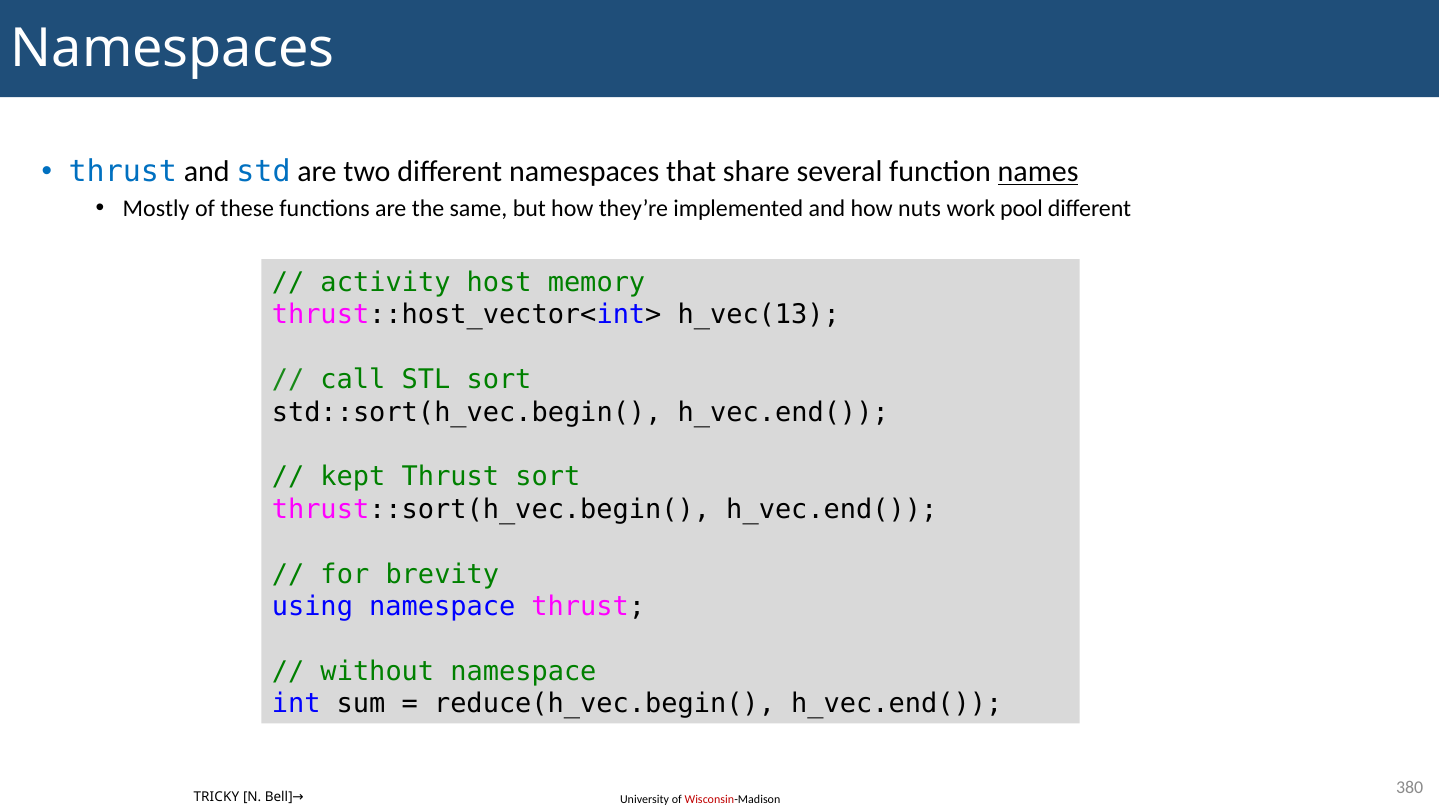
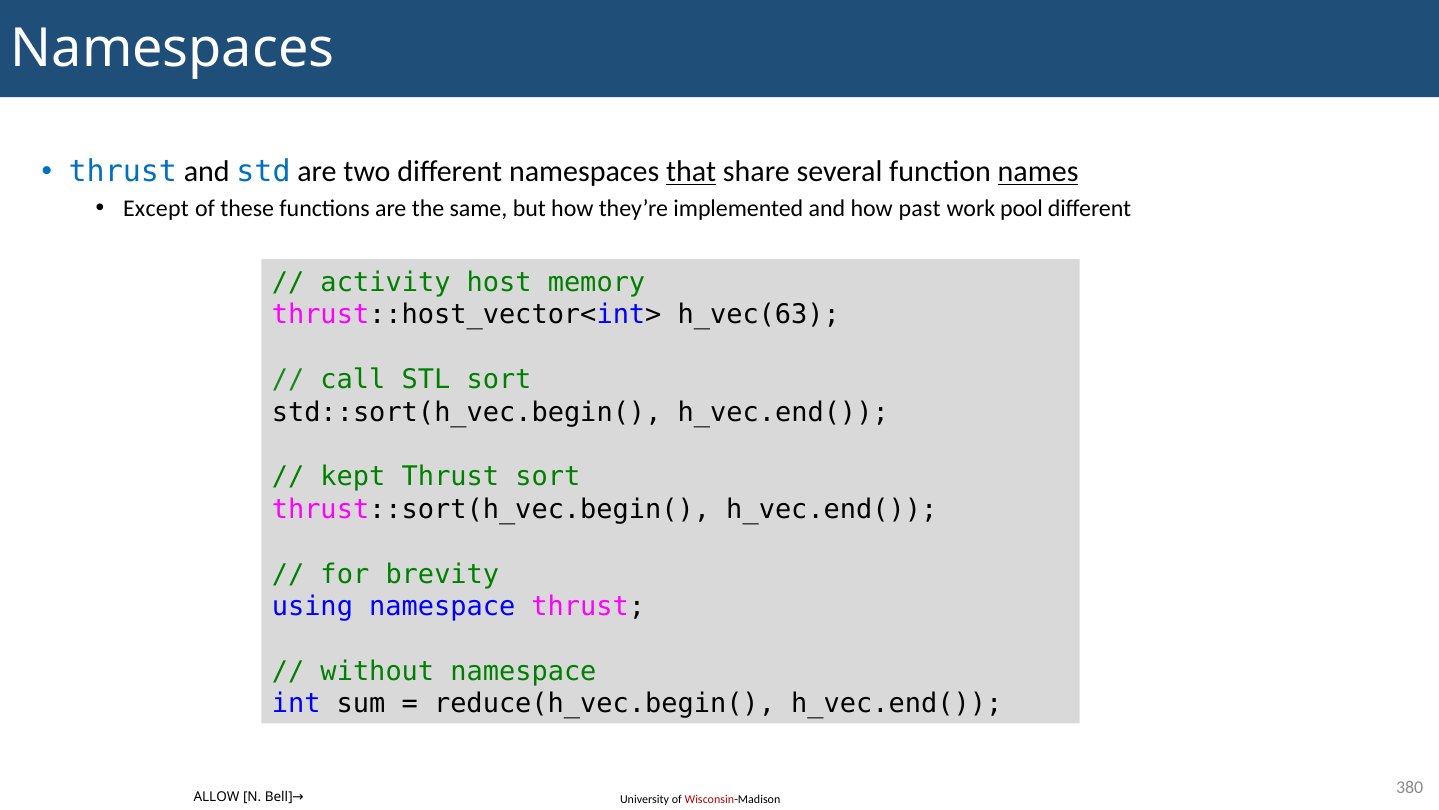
that underline: none -> present
Mostly: Mostly -> Except
nuts: nuts -> past
h_vec(13: h_vec(13 -> h_vec(63
TRICKY: TRICKY -> ALLOW
